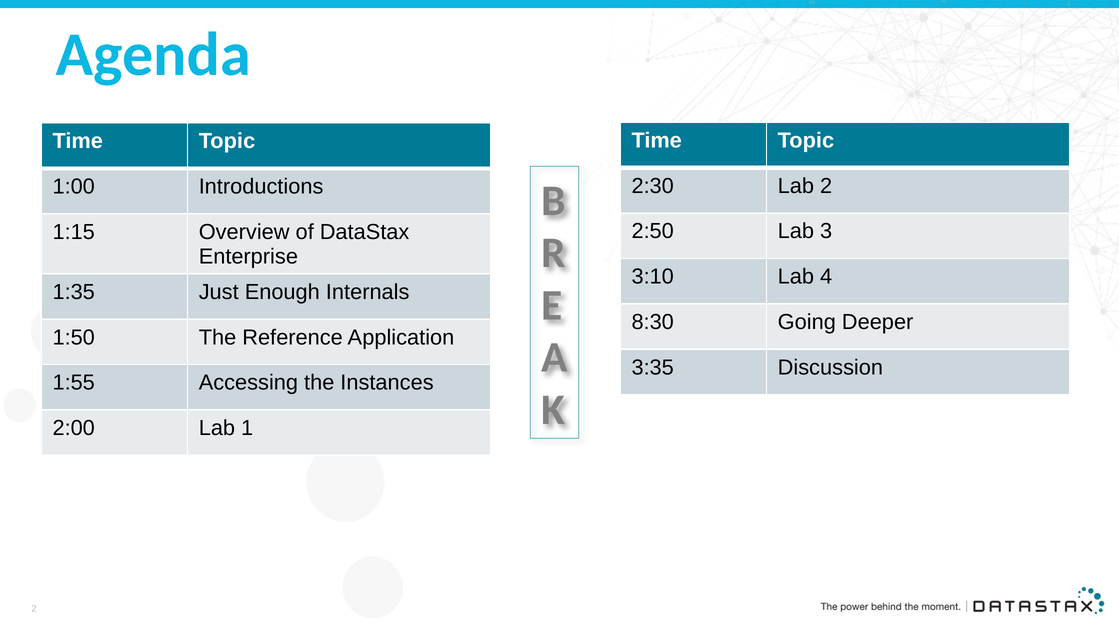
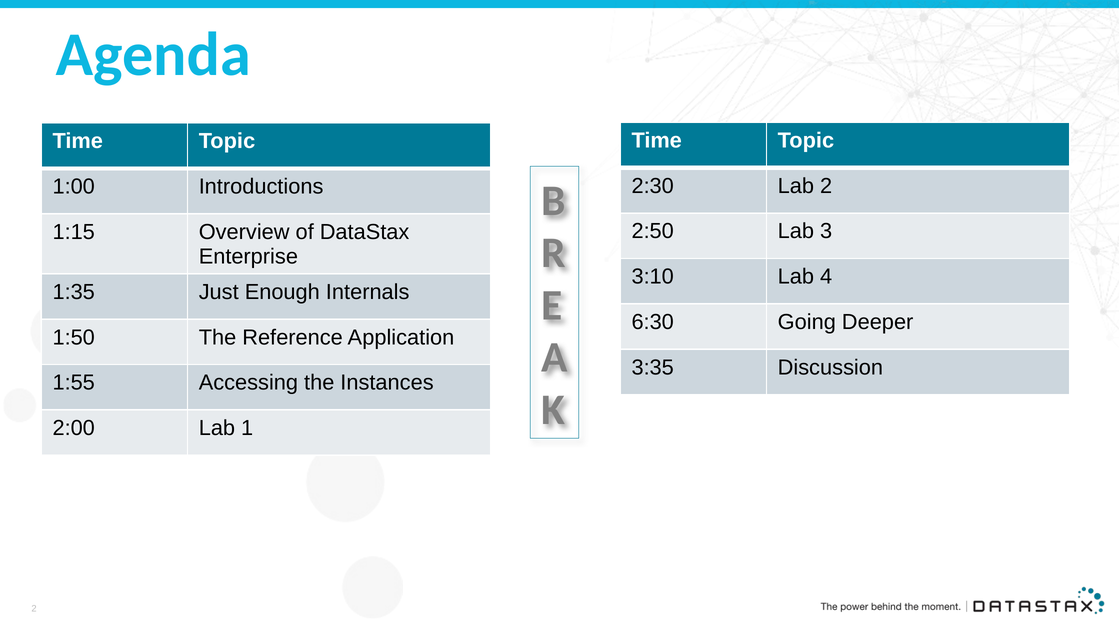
8:30: 8:30 -> 6:30
